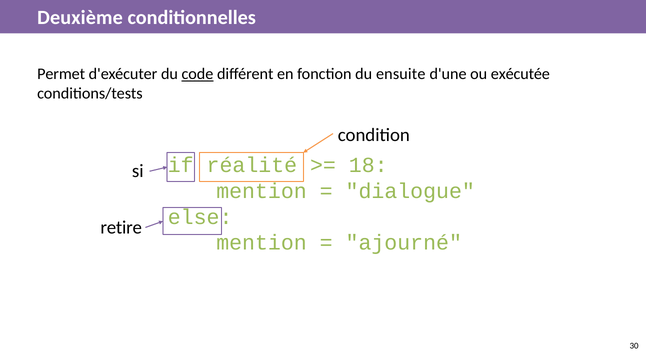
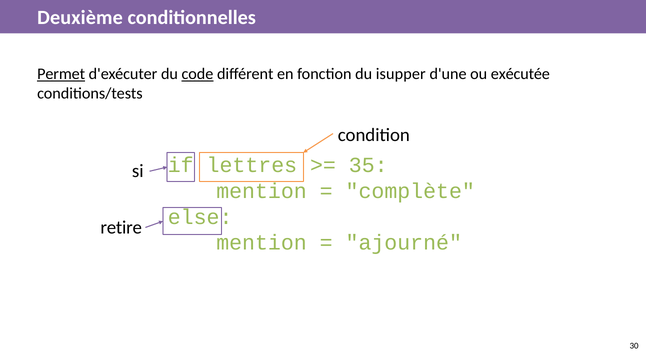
Permet underline: none -> present
ensuite: ensuite -> isupper
réalité: réalité -> lettres
18: 18 -> 35
dialogue: dialogue -> complète
